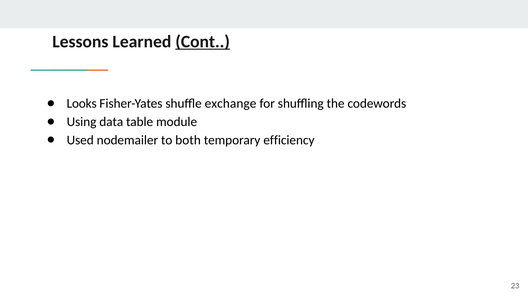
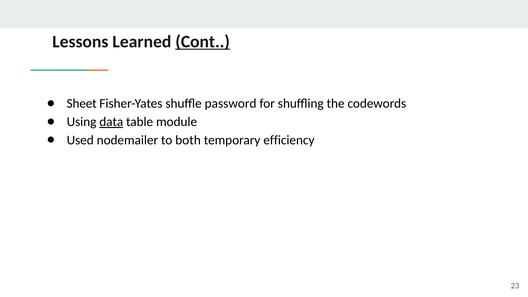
Looks: Looks -> Sheet
exchange: exchange -> password
data underline: none -> present
